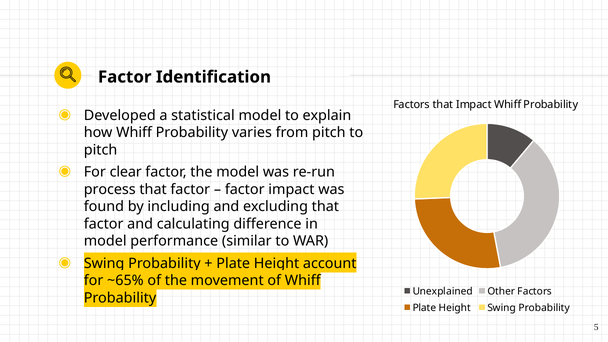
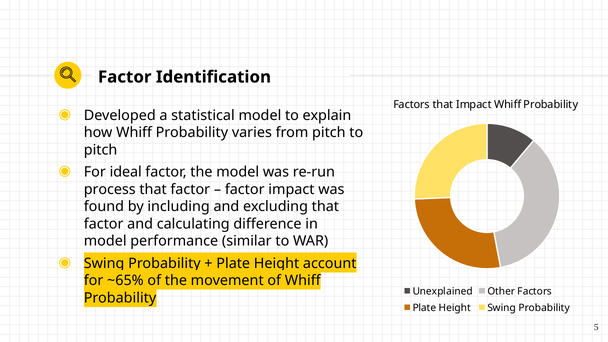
clear: clear -> ideal
